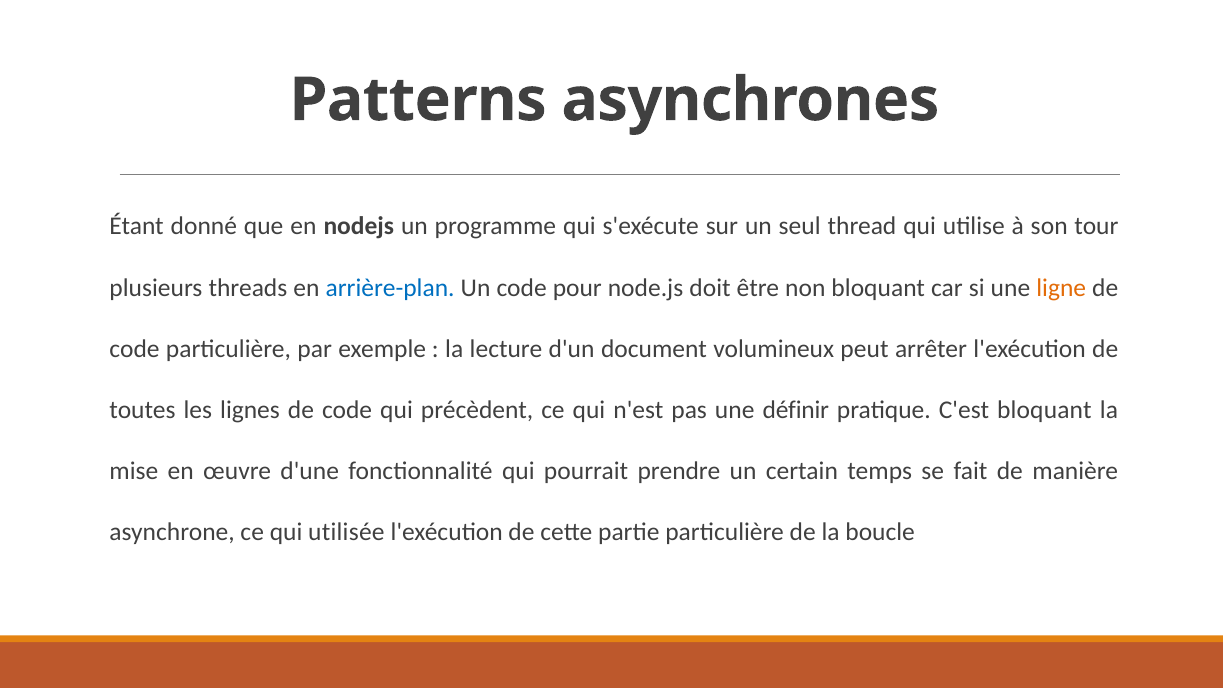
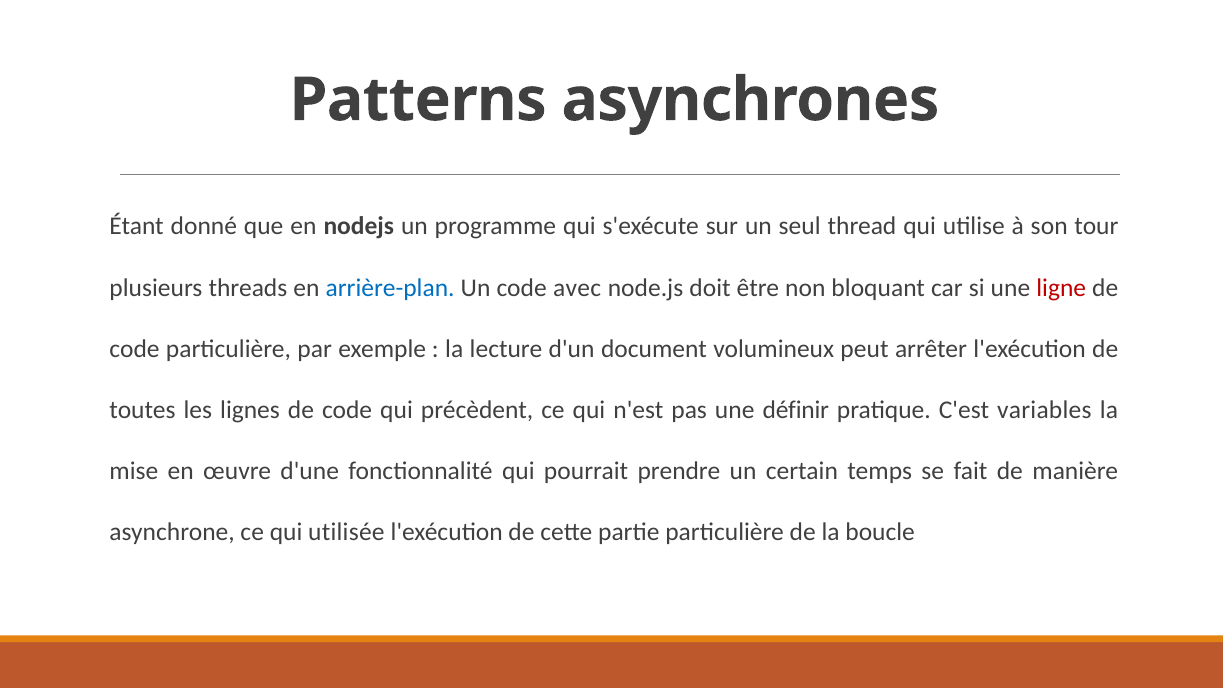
pour: pour -> avec
ligne colour: orange -> red
C'est bloquant: bloquant -> variables
